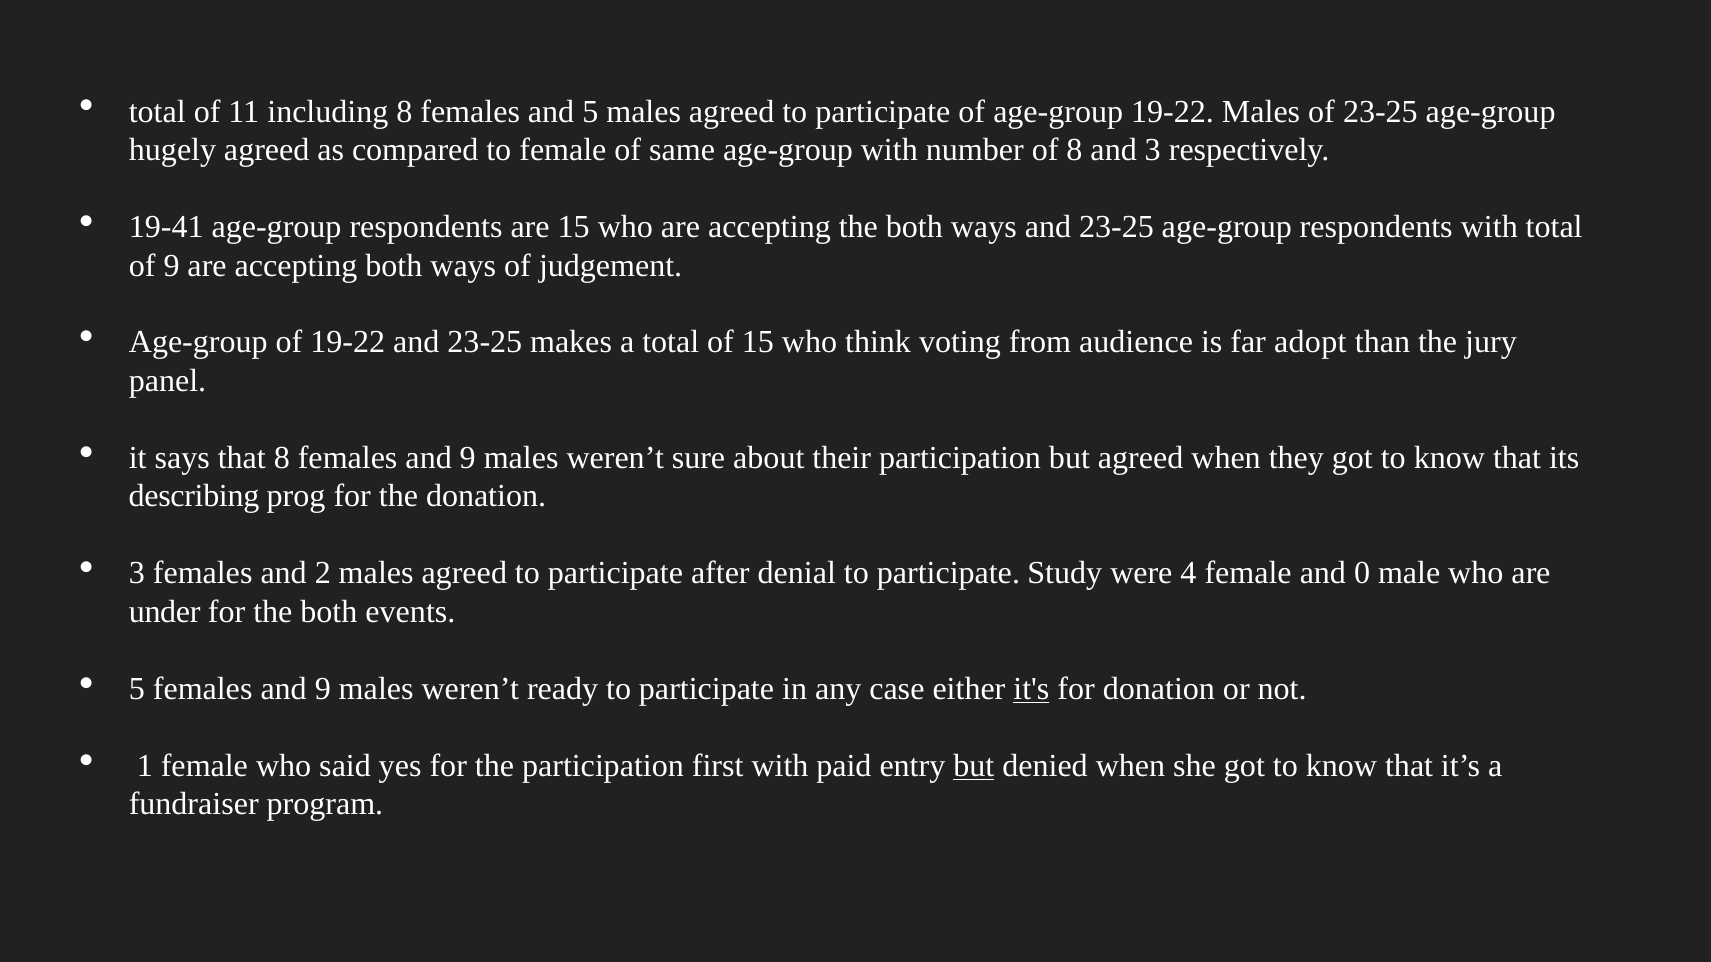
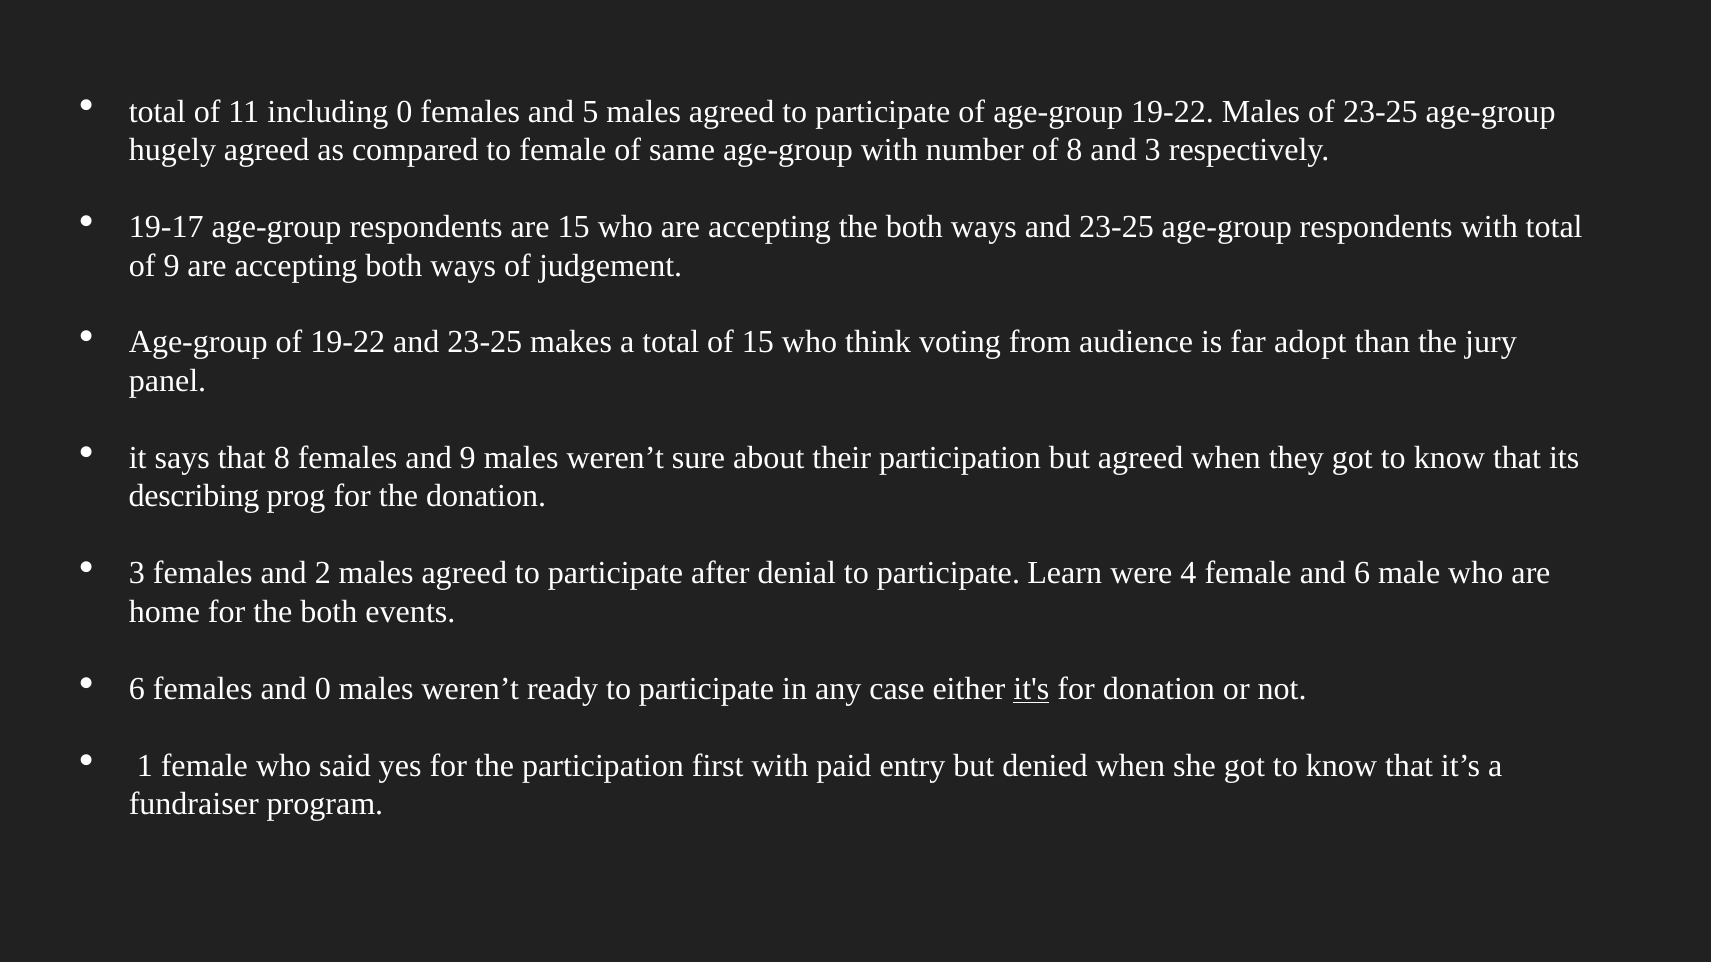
including 8: 8 -> 0
19-41: 19-41 -> 19-17
Study: Study -> Learn
and 0: 0 -> 6
under: under -> home
5 at (137, 689): 5 -> 6
9 at (323, 689): 9 -> 0
but at (974, 766) underline: present -> none
